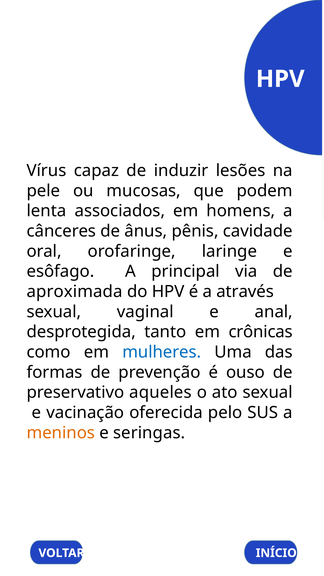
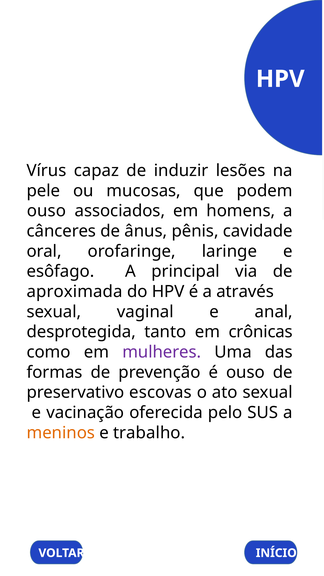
lenta at (46, 211): lenta -> ouso
mulheres colour: blue -> purple
aqueles: aqueles -> escovas
seringas: seringas -> trabalho
